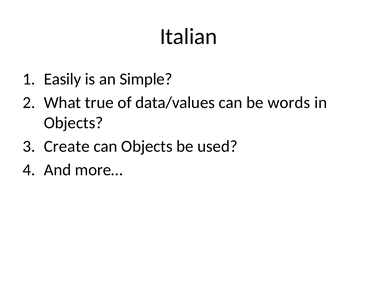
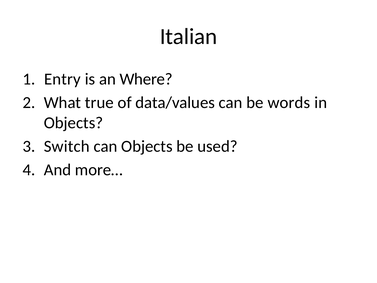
Easily: Easily -> Entry
Simple: Simple -> Where
Create: Create -> Switch
